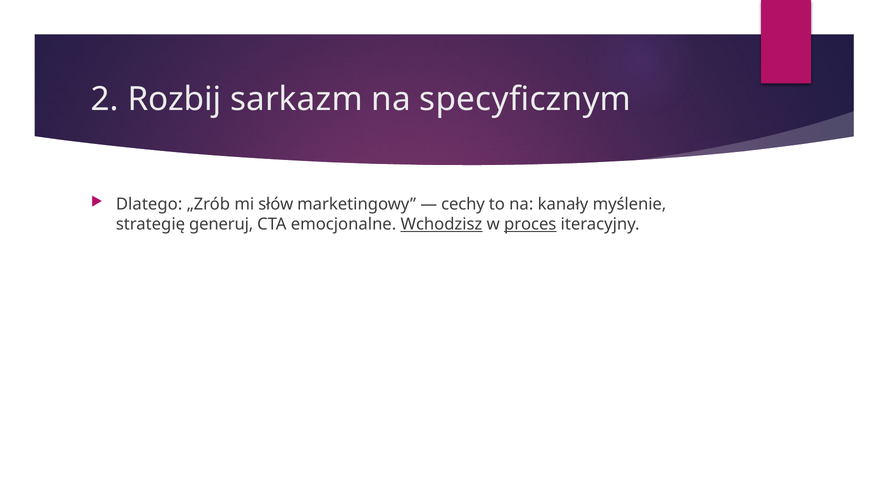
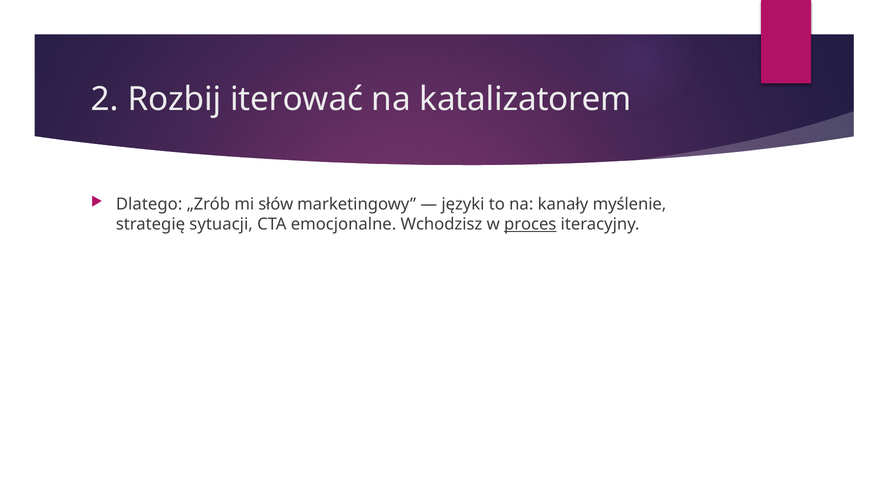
sarkazm: sarkazm -> iterować
specyficznym: specyficznym -> katalizatorem
cechy: cechy -> języki
generuj: generuj -> sytuacji
Wchodzisz underline: present -> none
